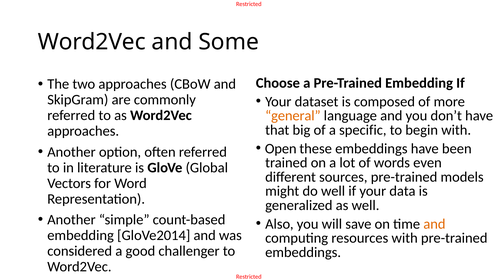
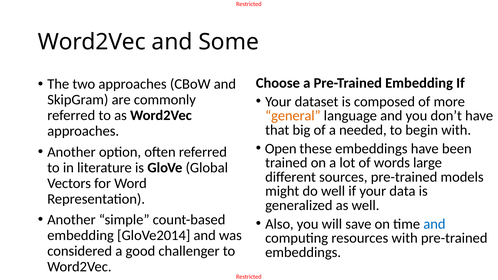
specific: specific -> needed
even: even -> large
and at (434, 224) colour: orange -> blue
